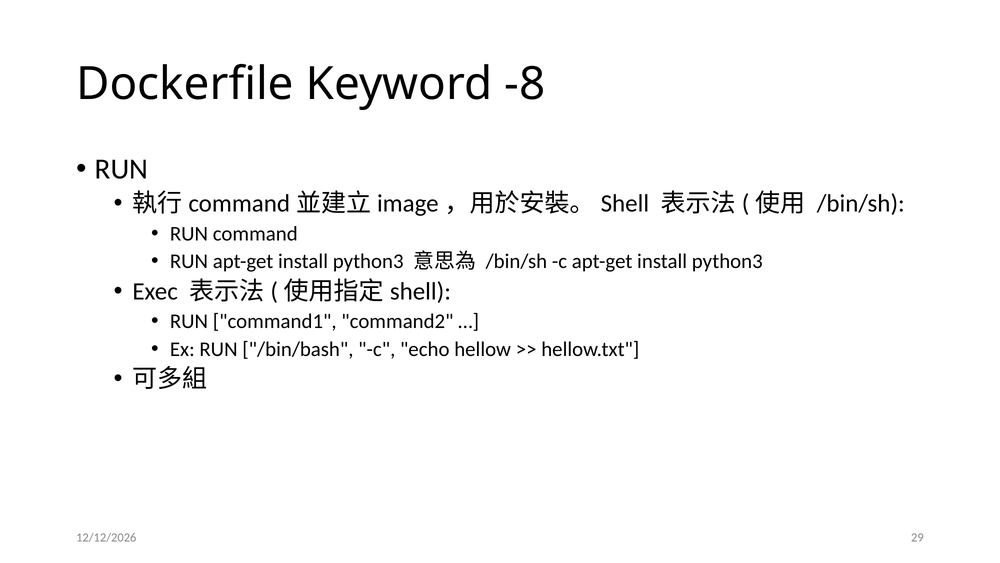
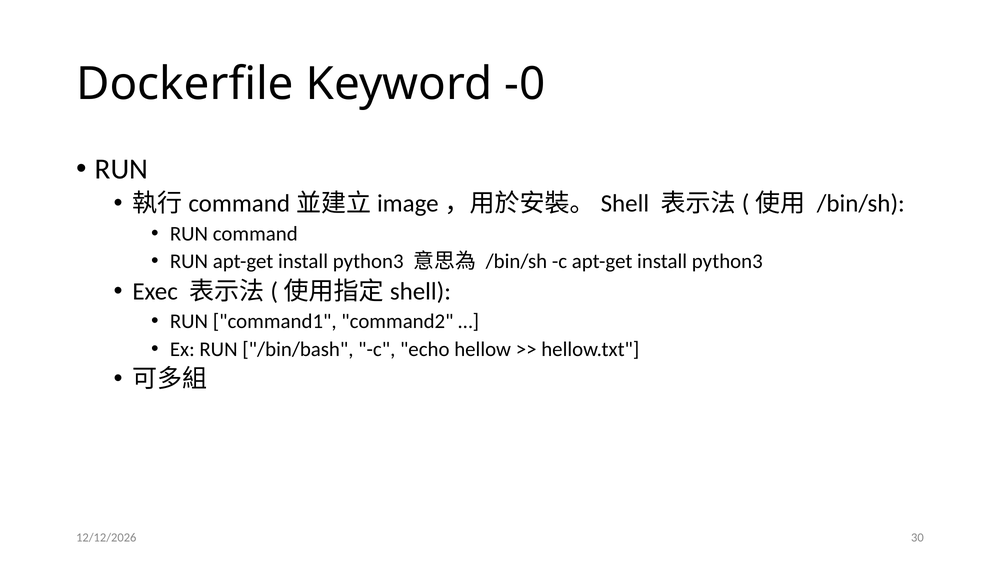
-8: -8 -> -0
29: 29 -> 30
